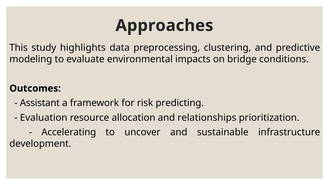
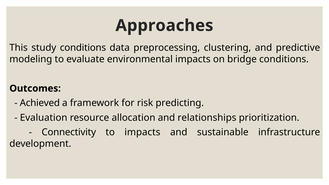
study highlights: highlights -> conditions
Assistant: Assistant -> Achieved
Accelerating: Accelerating -> Connectivity
to uncover: uncover -> impacts
